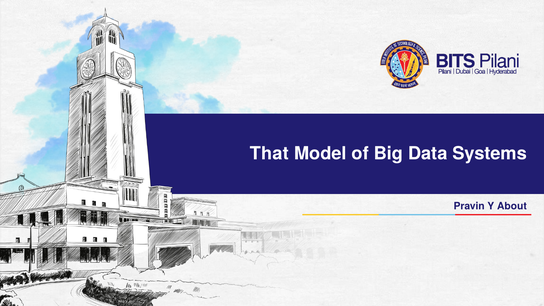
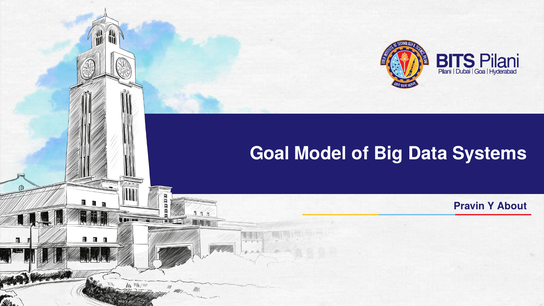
That: That -> Goal
